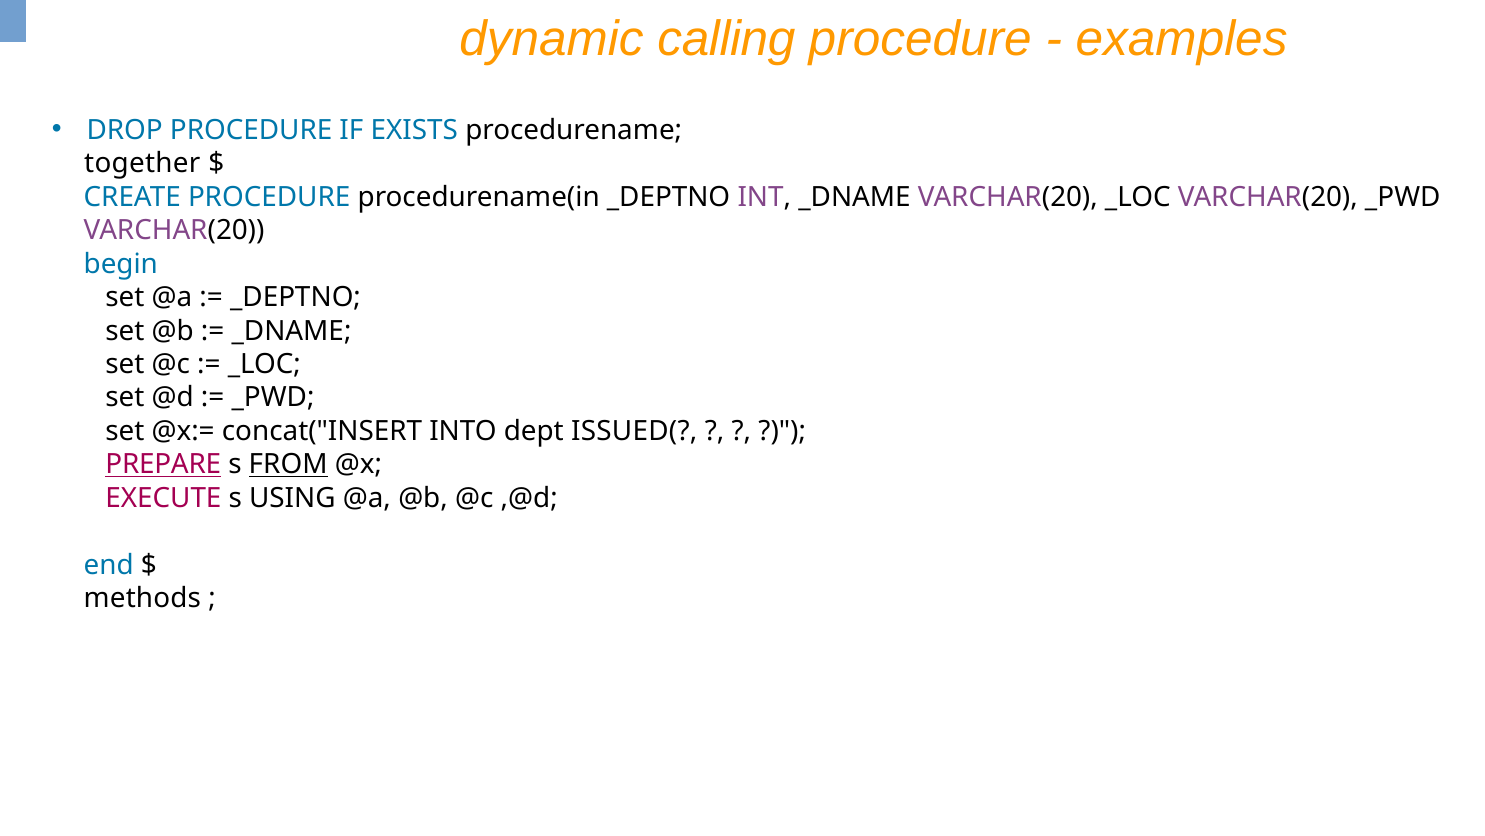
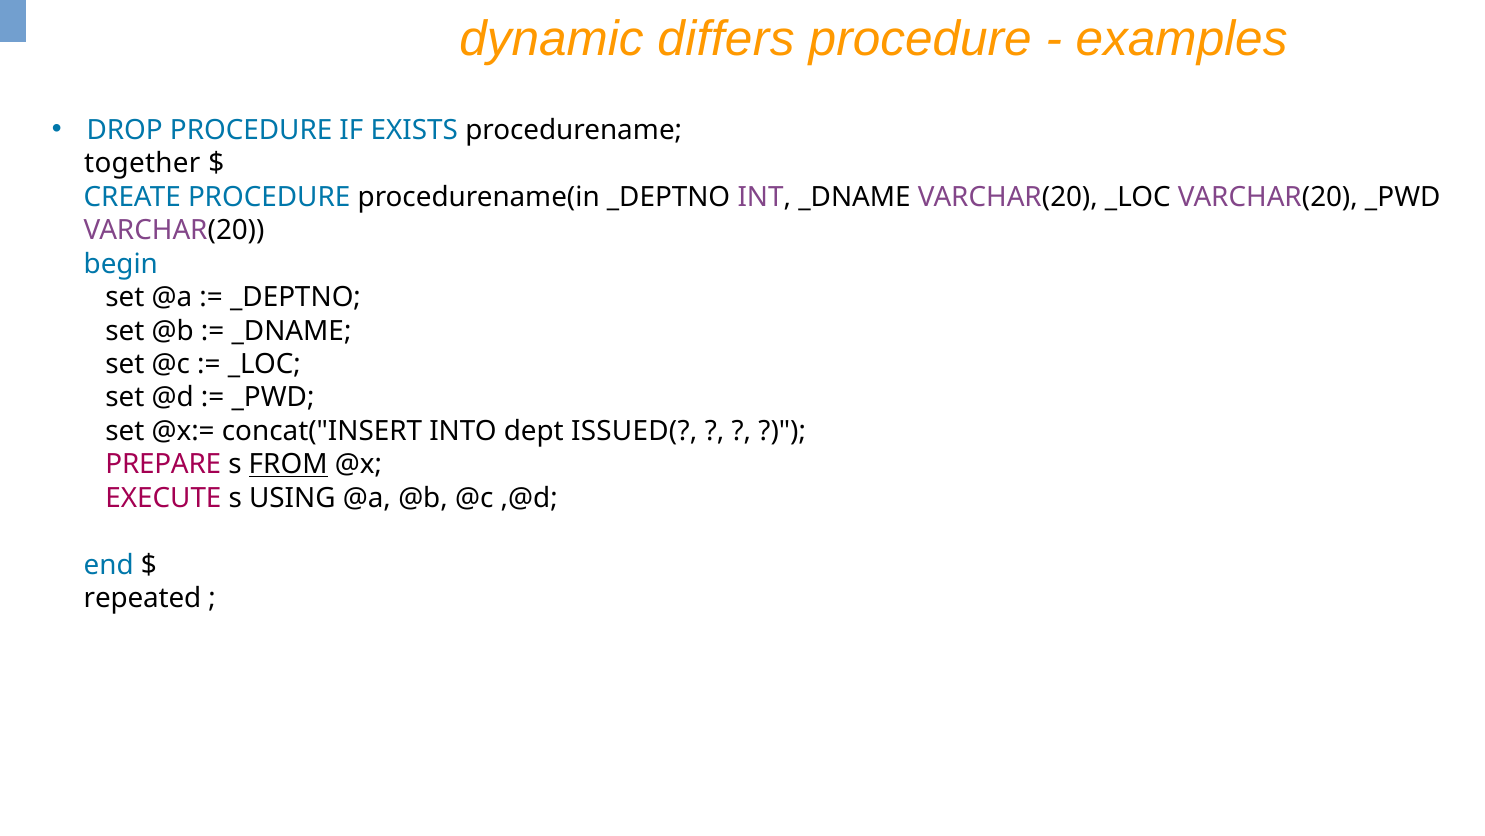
calling: calling -> differs
PREPARE underline: present -> none
methods: methods -> repeated
